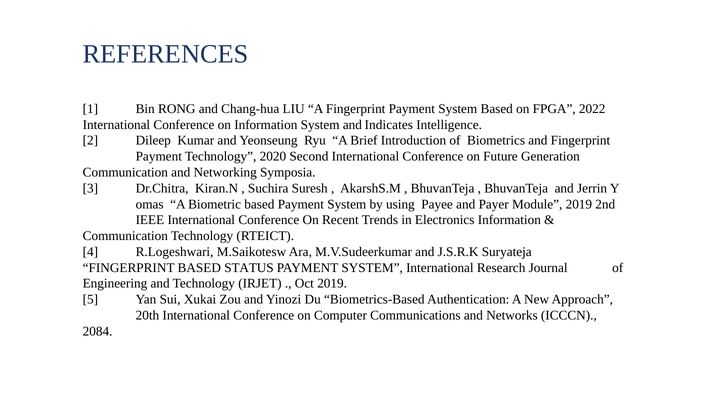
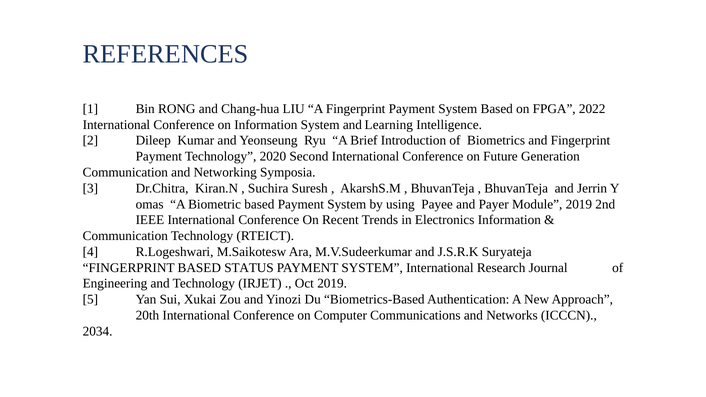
Indicates: Indicates -> Learning
2084: 2084 -> 2034
